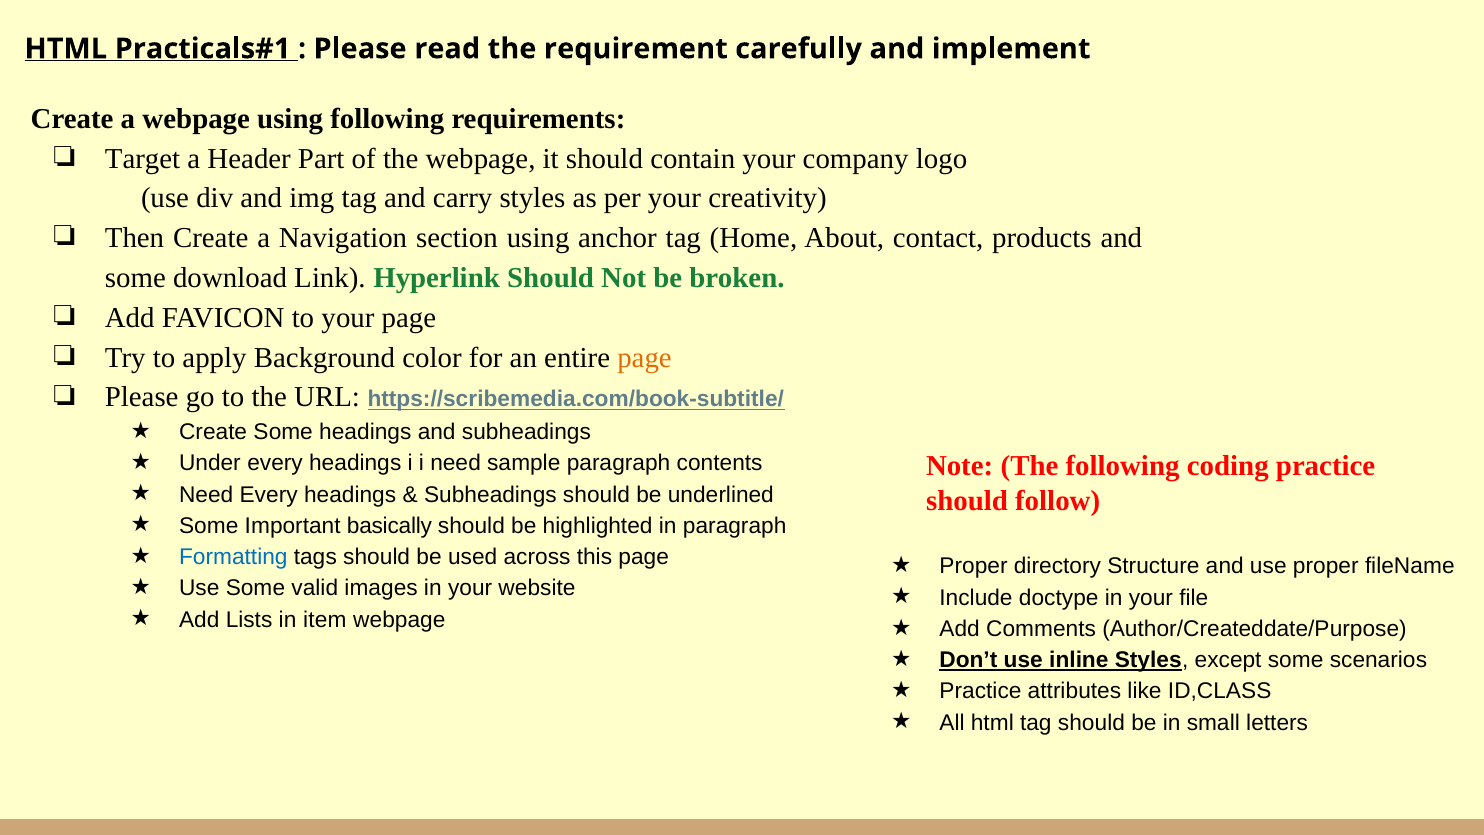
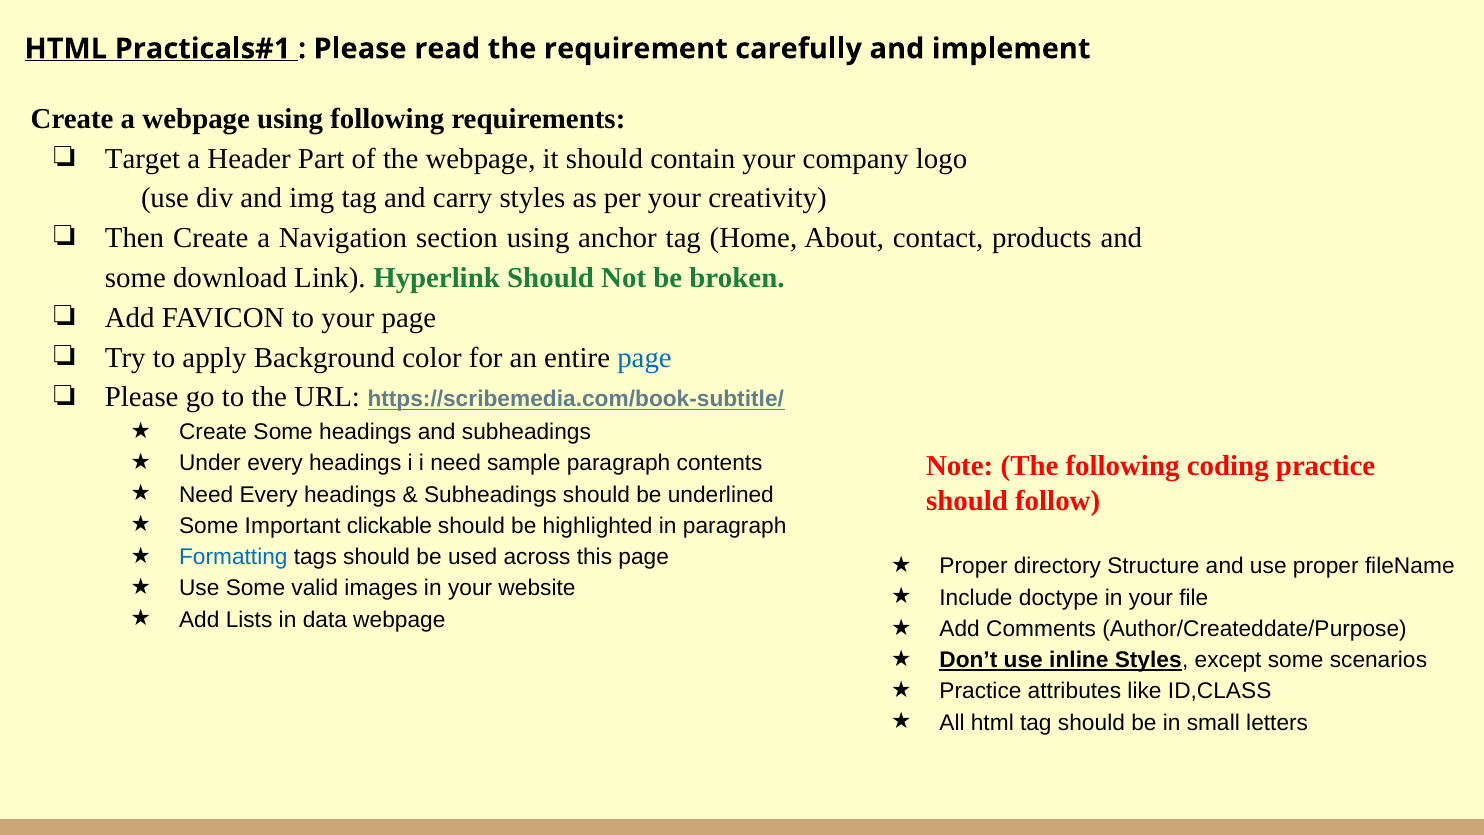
page at (645, 358) colour: orange -> blue
basically: basically -> clickable
item: item -> data
